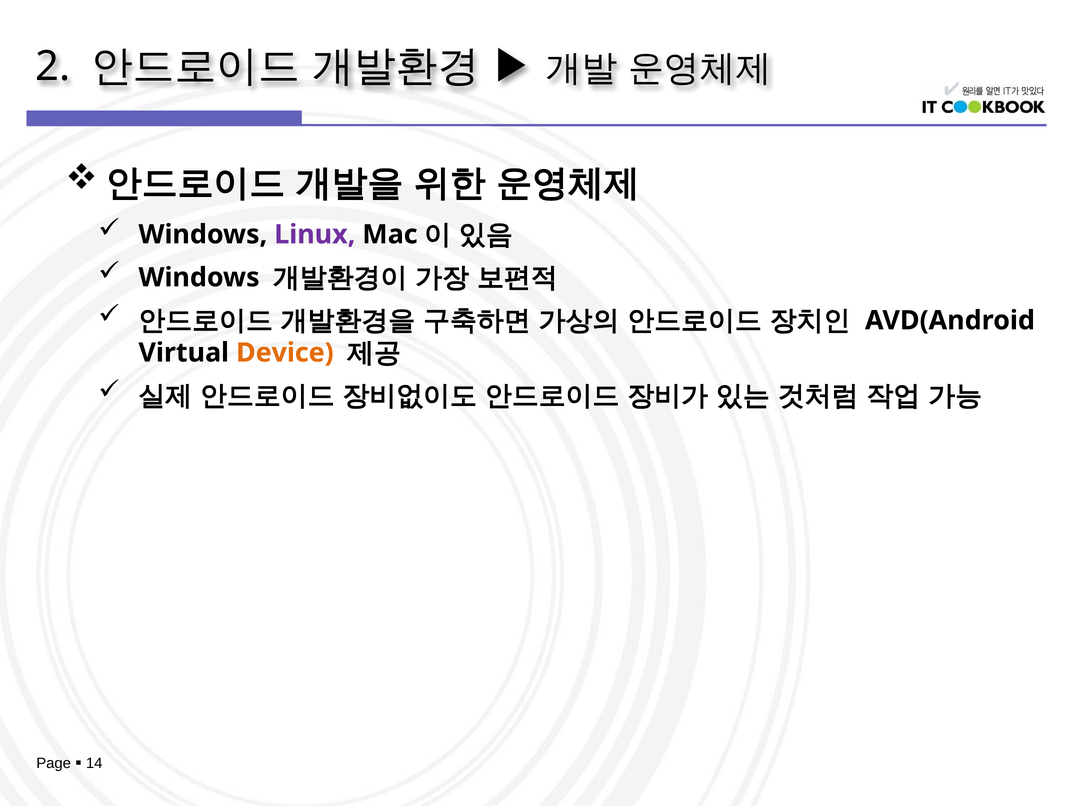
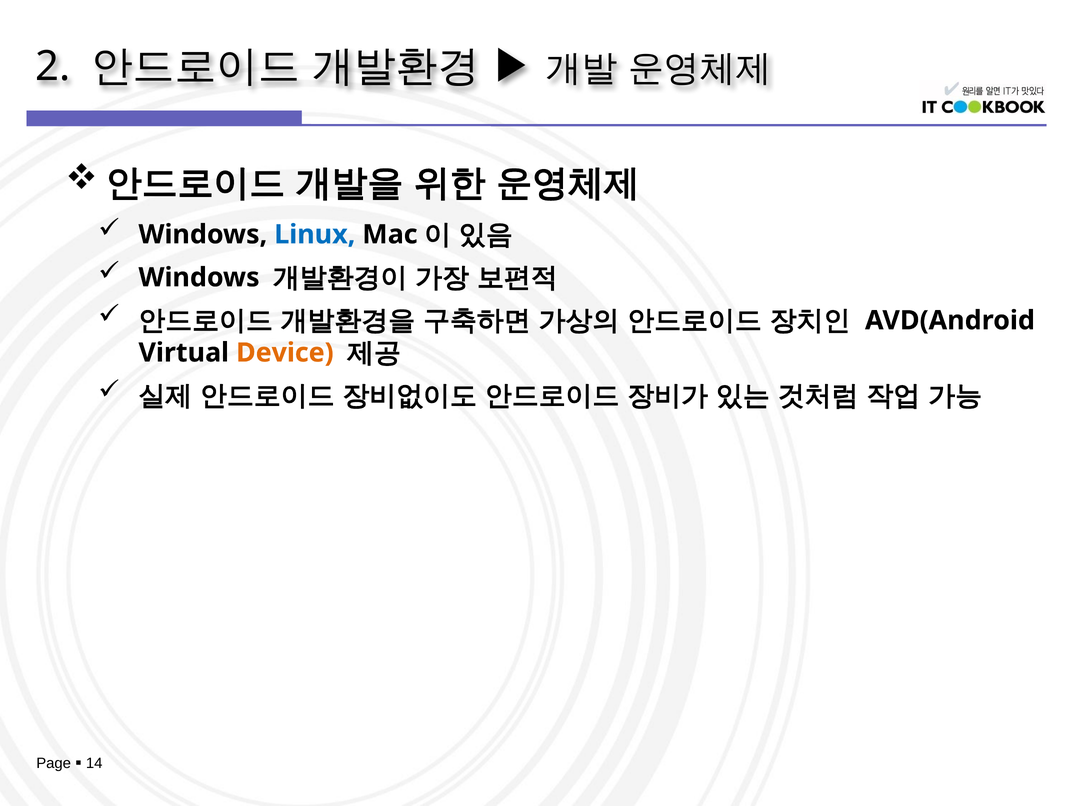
Linux colour: purple -> blue
